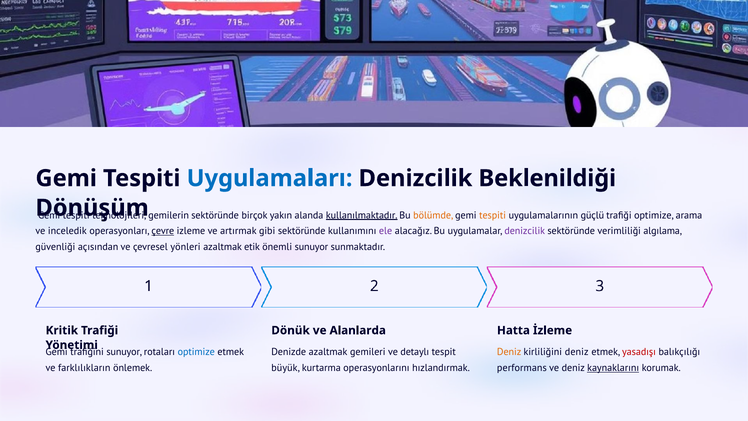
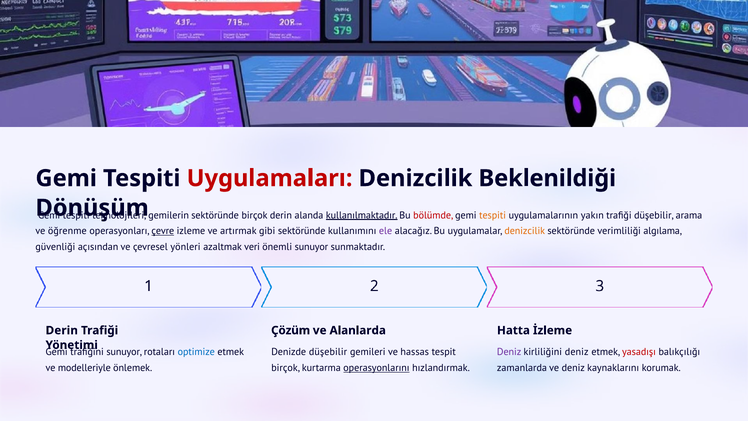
Uygulamaları colour: blue -> red
birçok yakın: yakın -> derin
bölümde colour: orange -> red
güçlü: güçlü -> yakın
trafiği optimize: optimize -> düşebilir
inceledik: inceledik -> öğrenme
denizcilik at (525, 231) colour: purple -> orange
etik: etik -> veri
Kritik at (62, 330): Kritik -> Derin
Dönük: Dönük -> Çözüm
Denizde azaltmak: azaltmak -> düşebilir
detaylı: detaylı -> hassas
Deniz at (509, 352) colour: orange -> purple
farklılıkların: farklılıkların -> modelleriyle
büyük at (286, 368): büyük -> birçok
operasyonlarını underline: none -> present
performans: performans -> zamanlarda
kaynaklarını underline: present -> none
